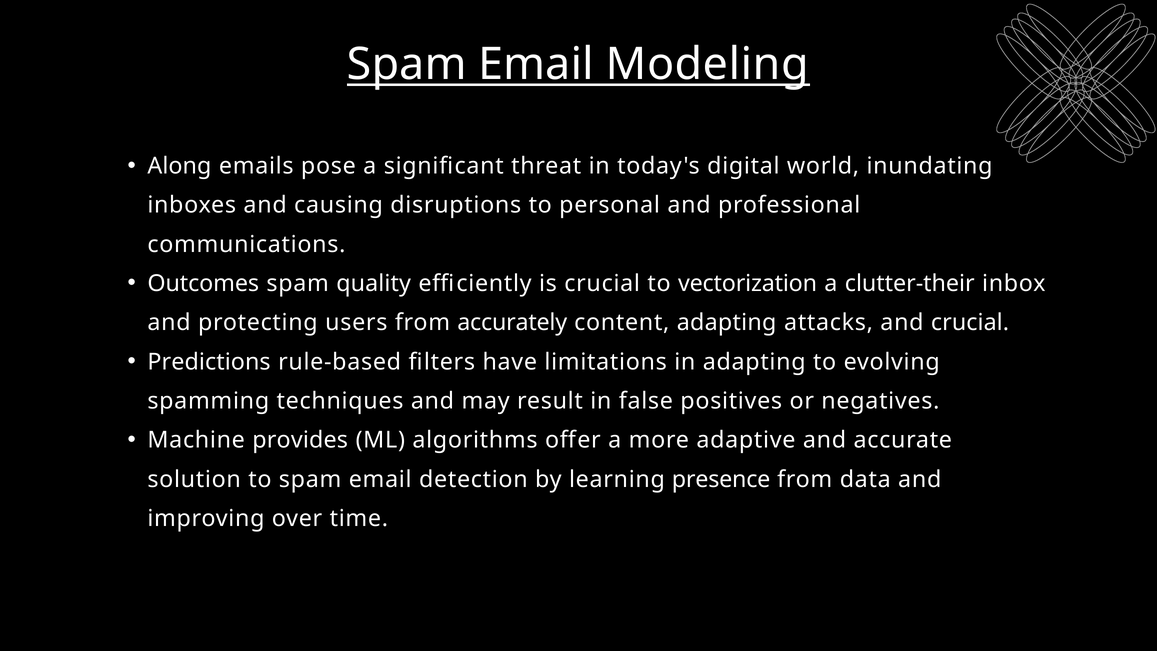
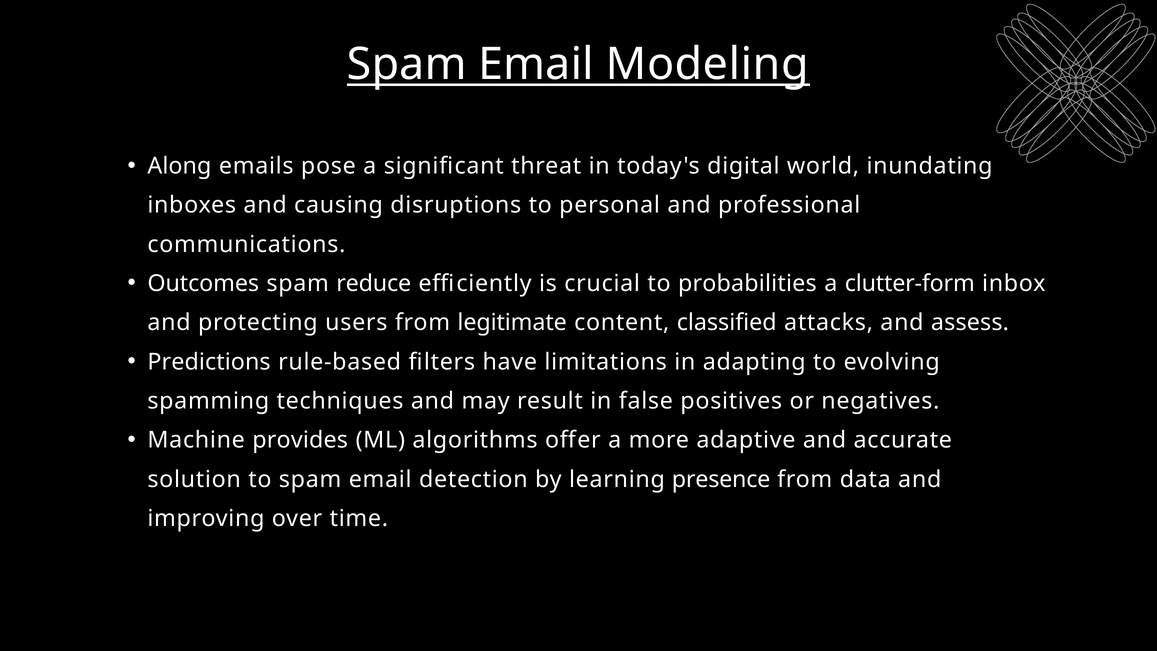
quality: quality -> reduce
vectorization: vectorization -> probabilities
clutter-their: clutter-their -> clutter-form
accurately: accurately -> legitimate
content adapting: adapting -> classified
and crucial: crucial -> assess
